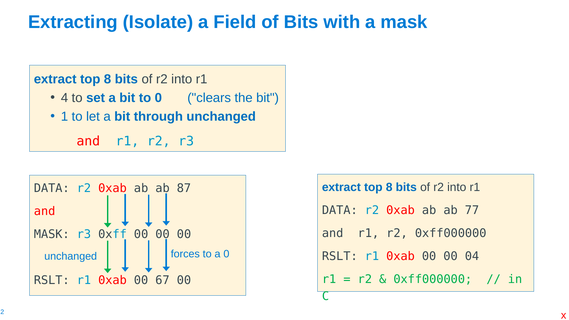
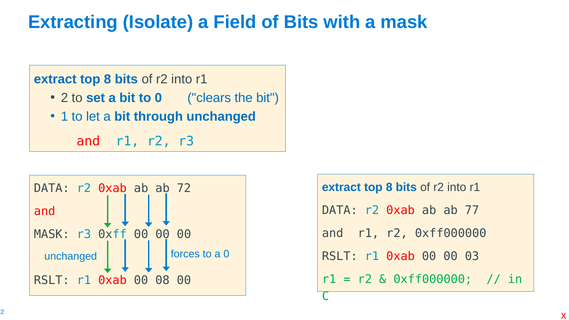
4: 4 -> 2
87: 87 -> 72
04: 04 -> 03
67: 67 -> 08
